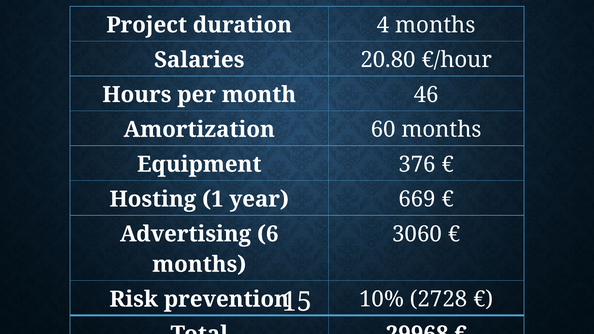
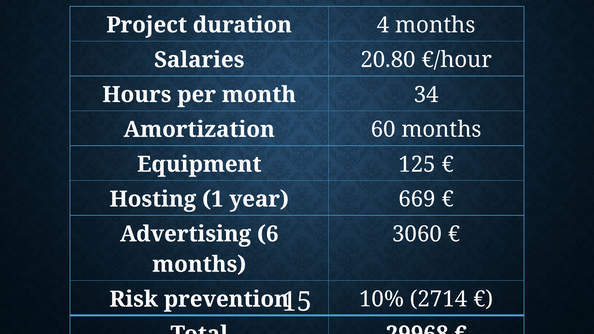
46: 46 -> 34
376: 376 -> 125
2728: 2728 -> 2714
